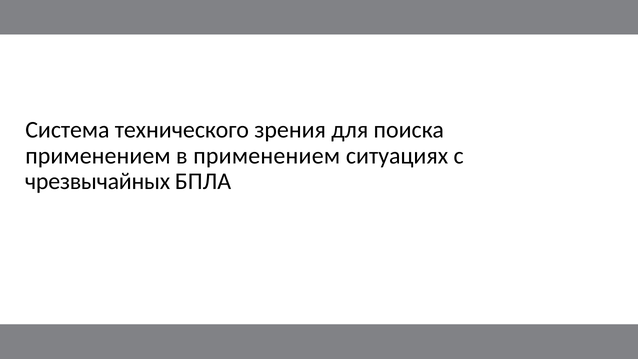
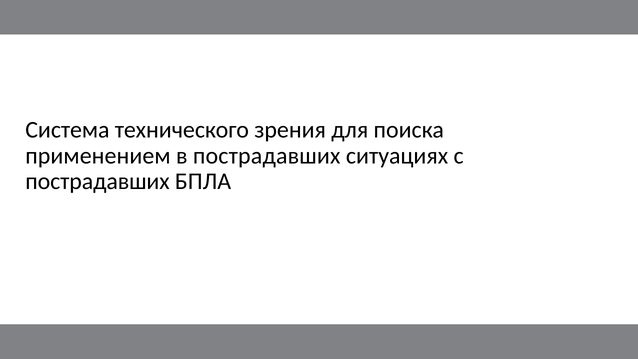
в применением: применением -> пострадавших
чрезвычайных at (98, 181): чрезвычайных -> пострадавших
